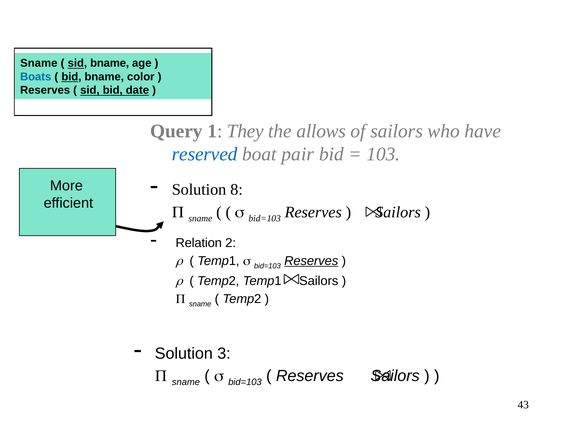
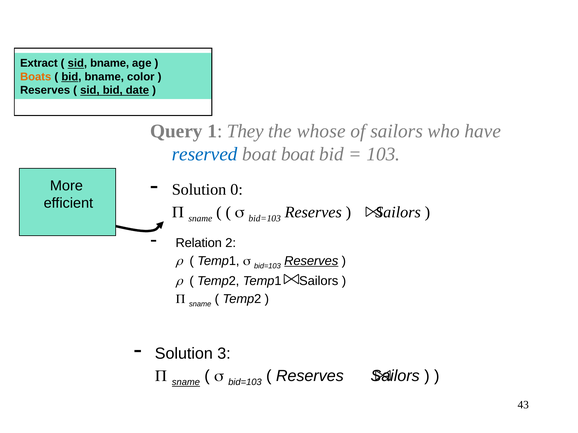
Sname at (39, 63): Sname -> Extract
Boats colour: blue -> orange
allows: allows -> whose
boat pair: pair -> boat
8: 8 -> 0
sname at (186, 383) underline: none -> present
